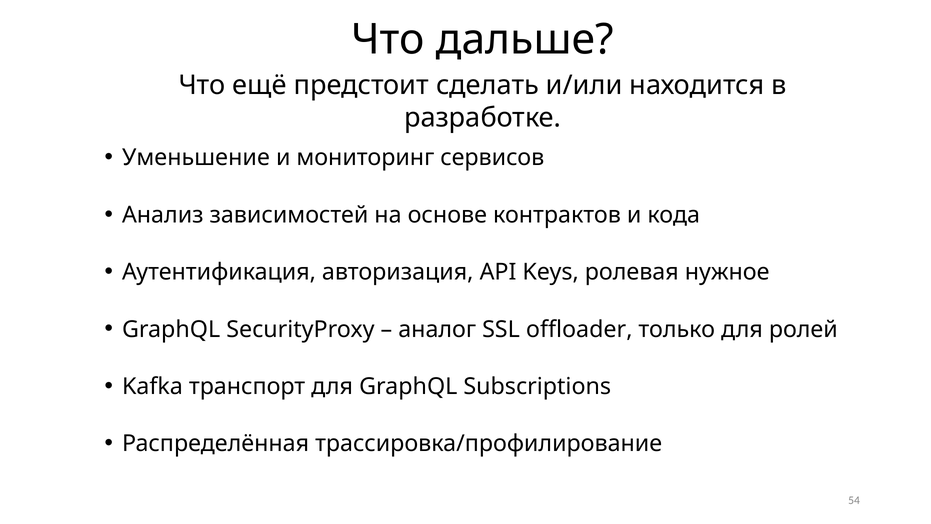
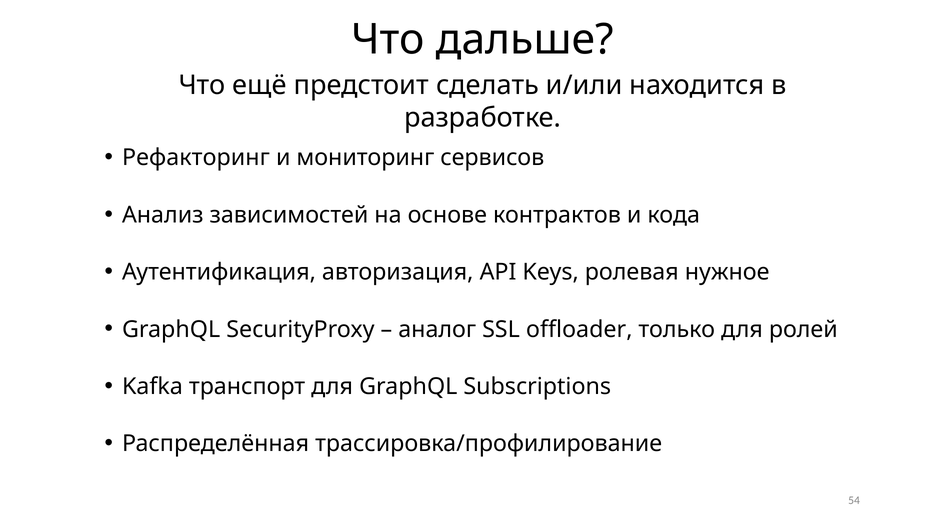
Уменьшение: Уменьшение -> Рефакторинг
